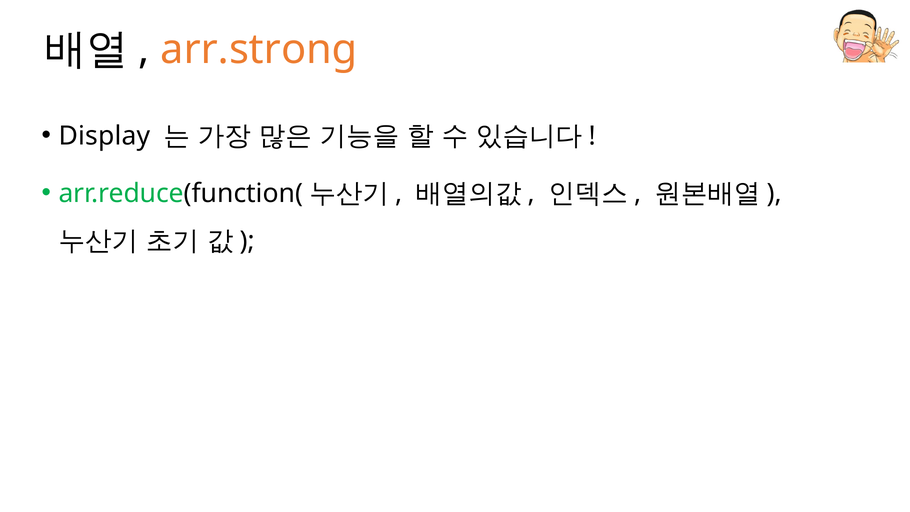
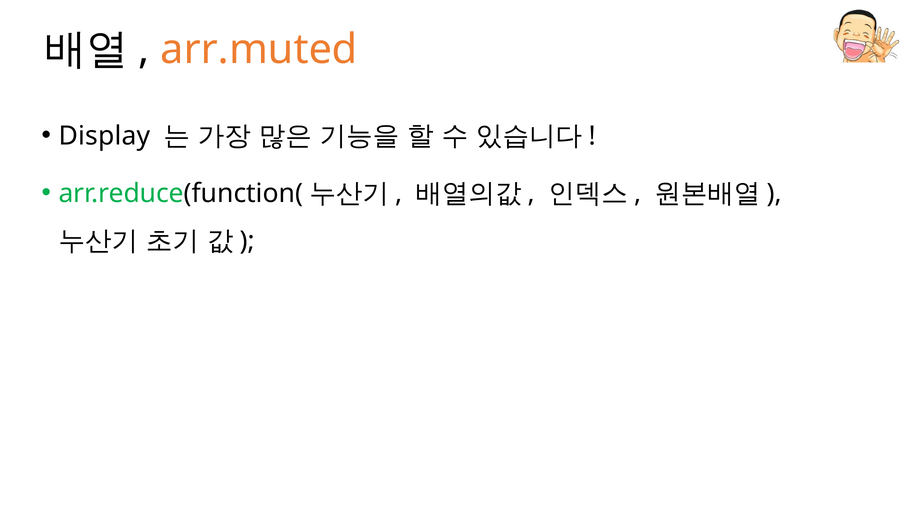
arr.strong: arr.strong -> arr.muted
